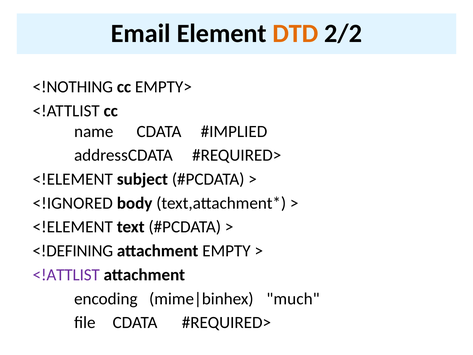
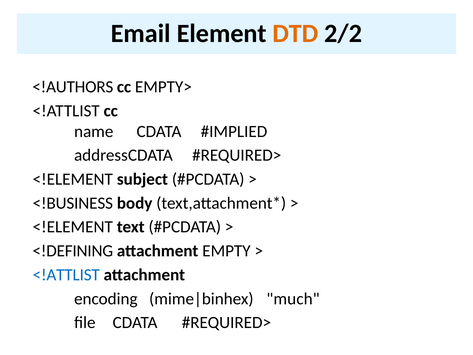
<!NOTHING: <!NOTHING -> <!AUTHORS
<!IGNORED: <!IGNORED -> <!BUSINESS
<!ATTLIST at (66, 275) colour: purple -> blue
